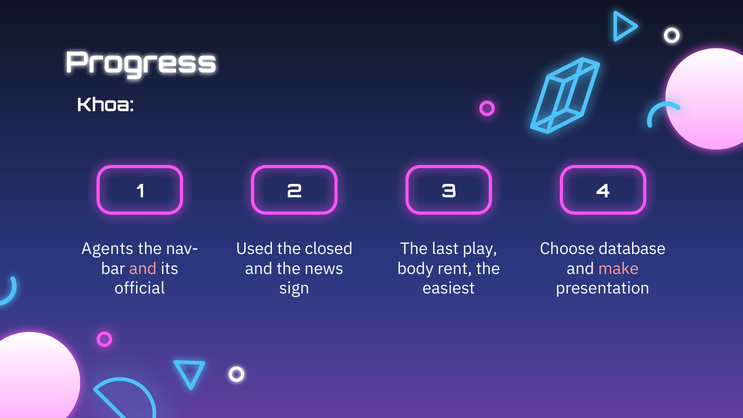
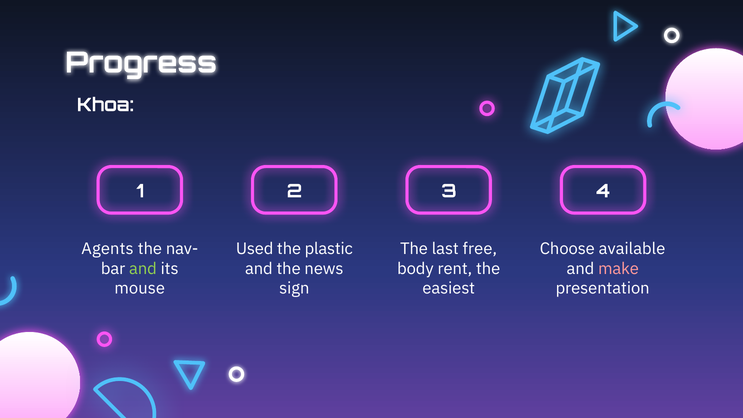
closed: closed -> plastic
play: play -> free
database: database -> available
and at (143, 269) colour: pink -> light green
official: official -> mouse
